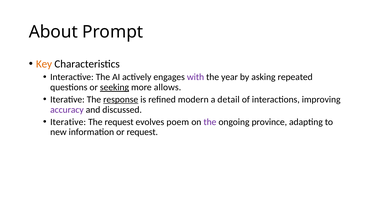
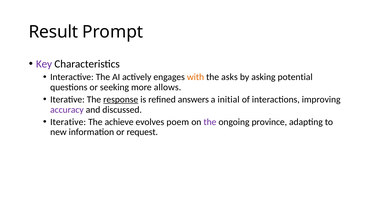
About: About -> Result
Key colour: orange -> purple
with colour: purple -> orange
year: year -> asks
repeated: repeated -> potential
seeking underline: present -> none
modern: modern -> answers
detail: detail -> initial
The request: request -> achieve
